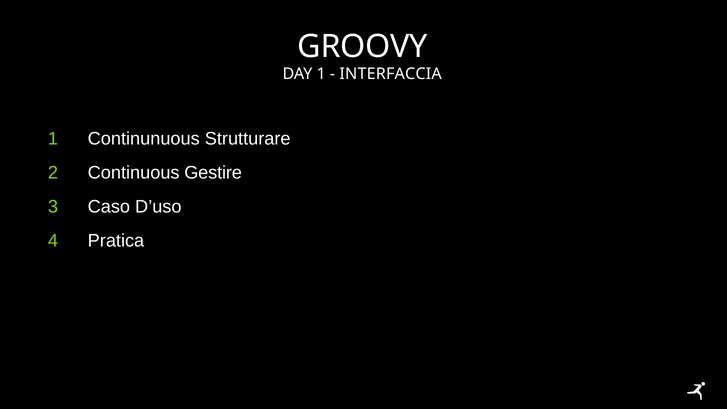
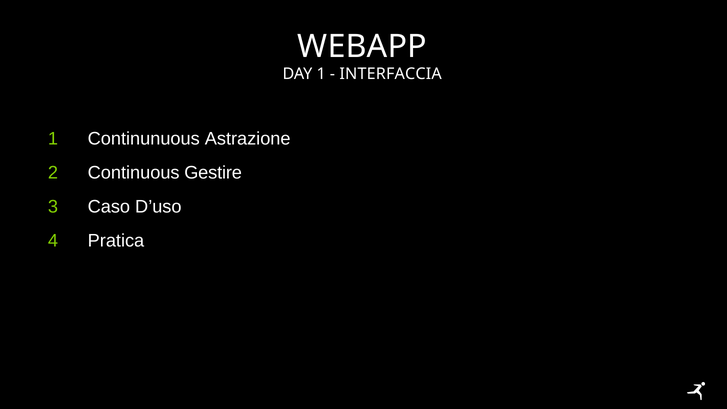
GROOVY: GROOVY -> WEBAPP
Strutturare: Strutturare -> Astrazione
